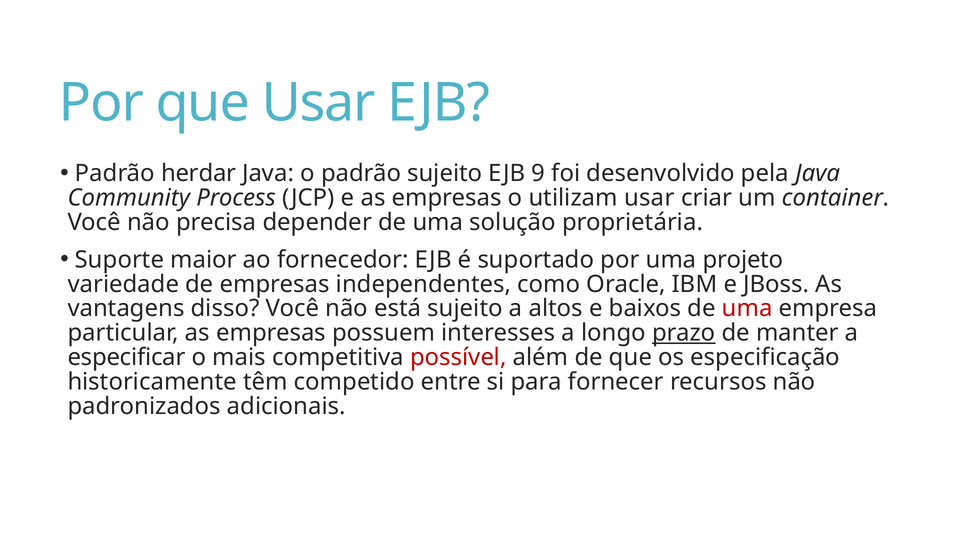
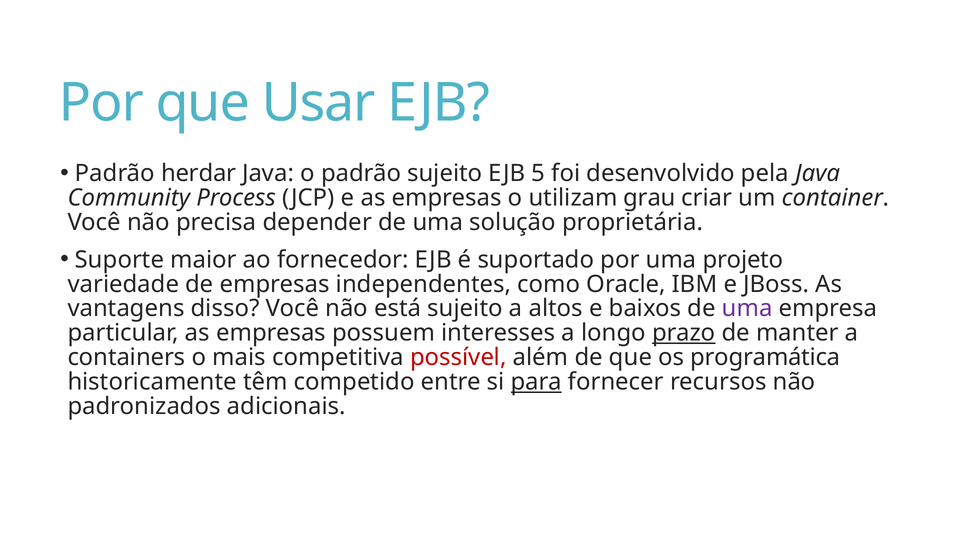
9: 9 -> 5
utilizam usar: usar -> grau
uma at (747, 308) colour: red -> purple
especificar: especificar -> containers
especificação: especificação -> programática
para underline: none -> present
